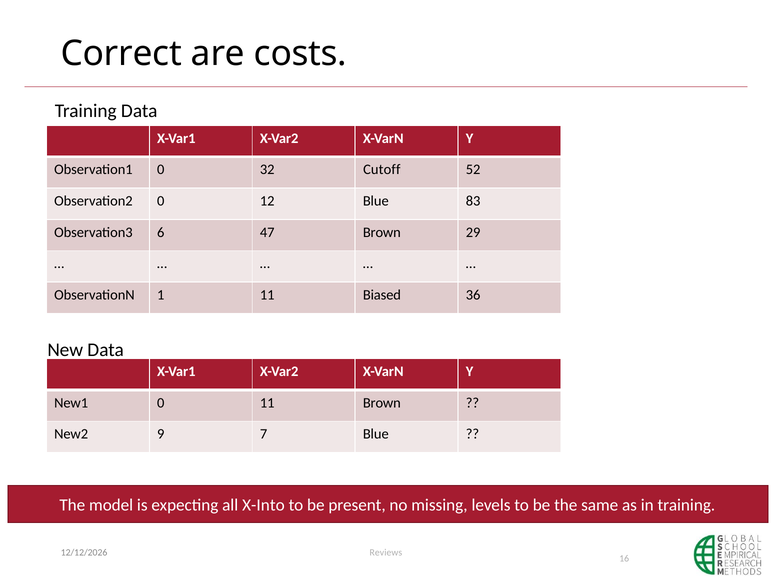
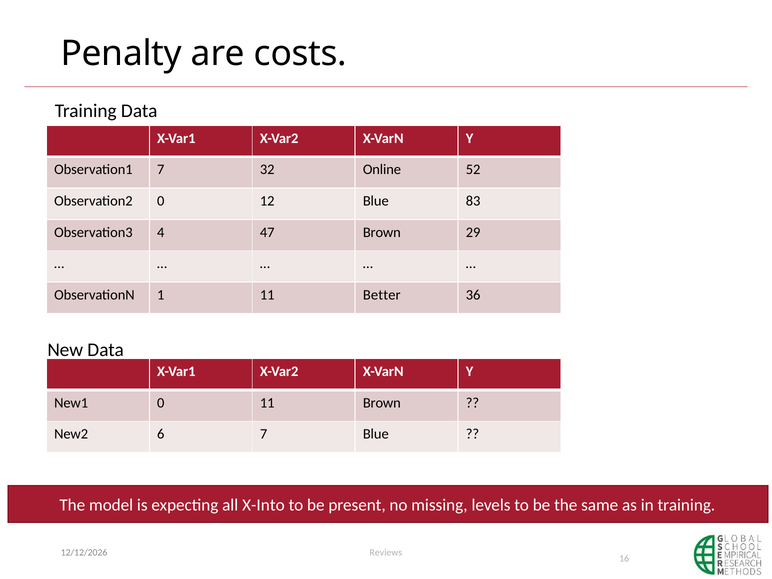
Correct: Correct -> Penalty
Observation1 0: 0 -> 7
Cutoff: Cutoff -> Online
6: 6 -> 4
Biased: Biased -> Better
9: 9 -> 6
